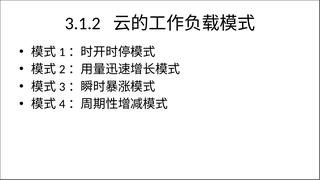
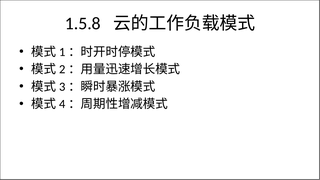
3.1.2: 3.1.2 -> 1.5.8
